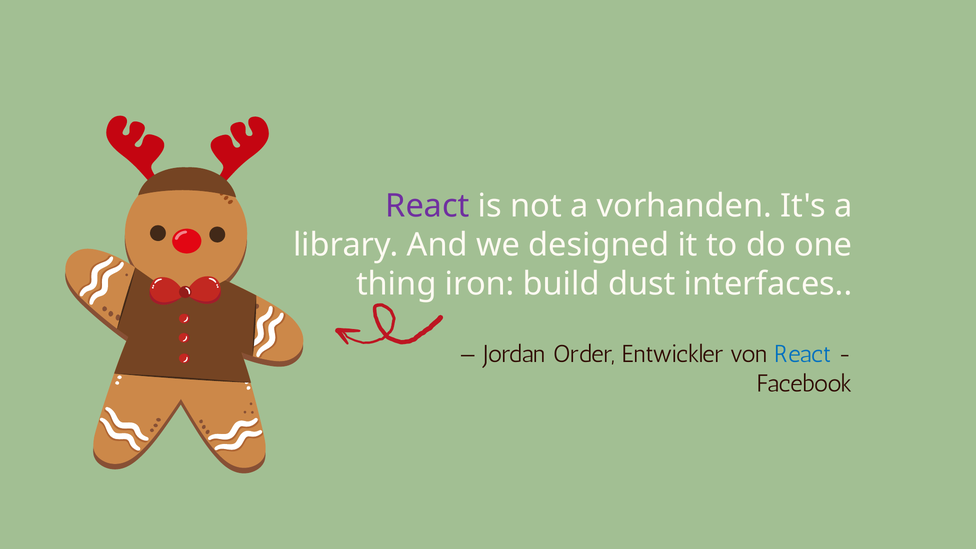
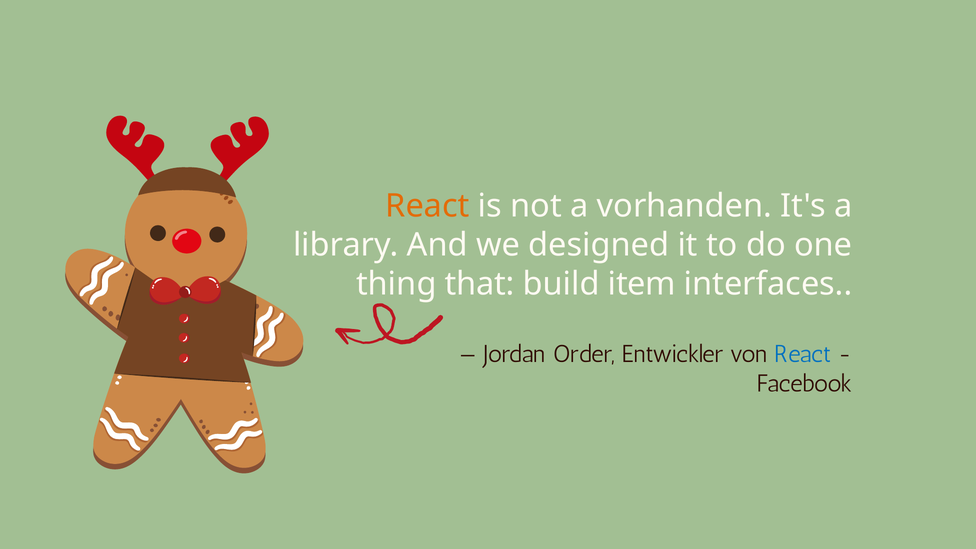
React at (427, 206) colour: purple -> orange
iron: iron -> that
dust: dust -> item
